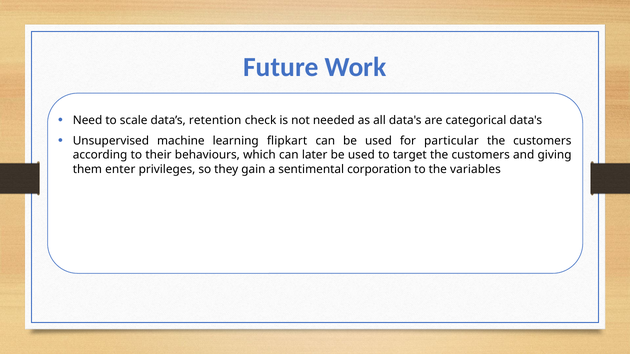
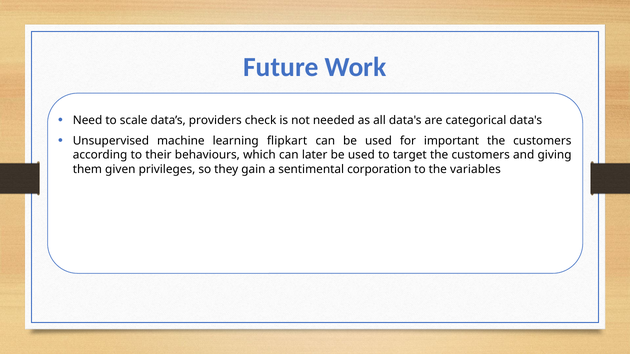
retention: retention -> providers
particular: particular -> important
enter: enter -> given
